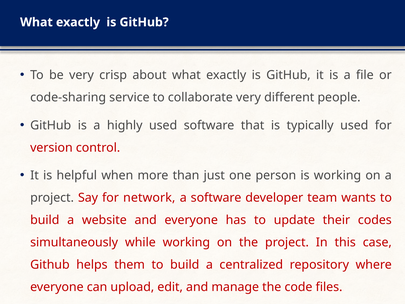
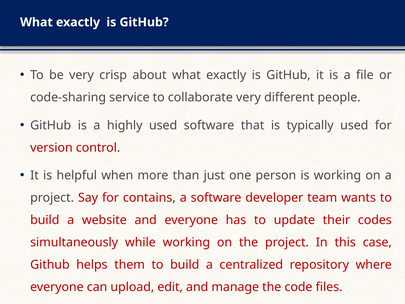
network: network -> contains
